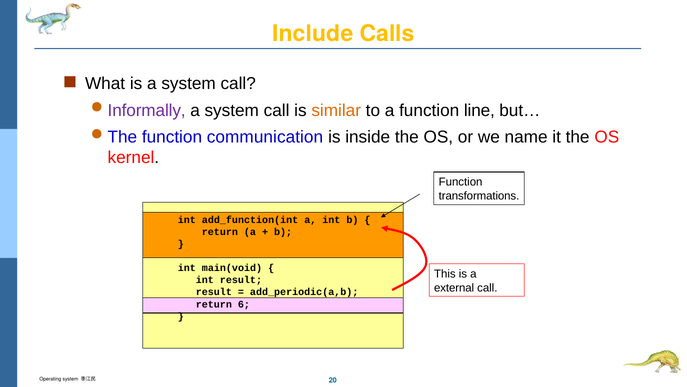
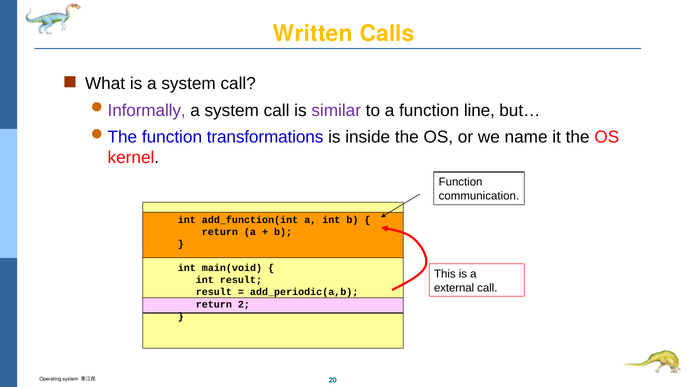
Include: Include -> Written
similar colour: orange -> purple
communication: communication -> transformations
transformations: transformations -> communication
6: 6 -> 2
